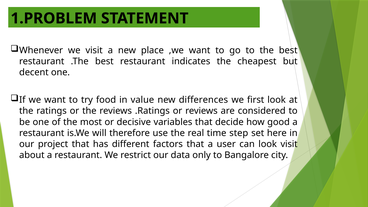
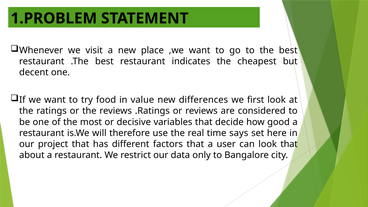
step: step -> says
look visit: visit -> that
